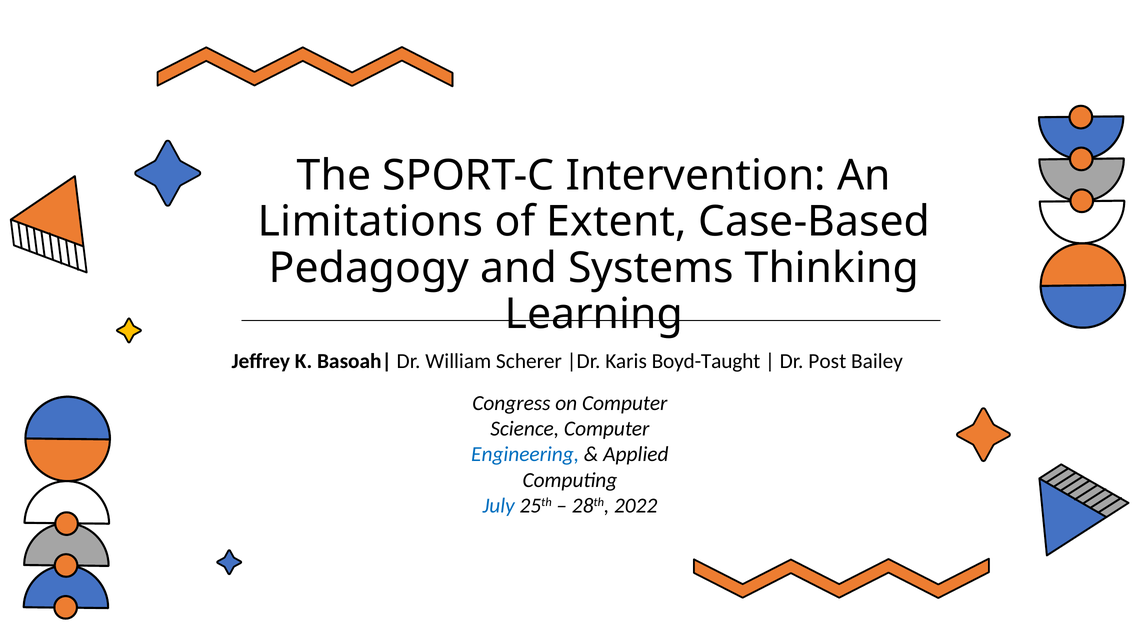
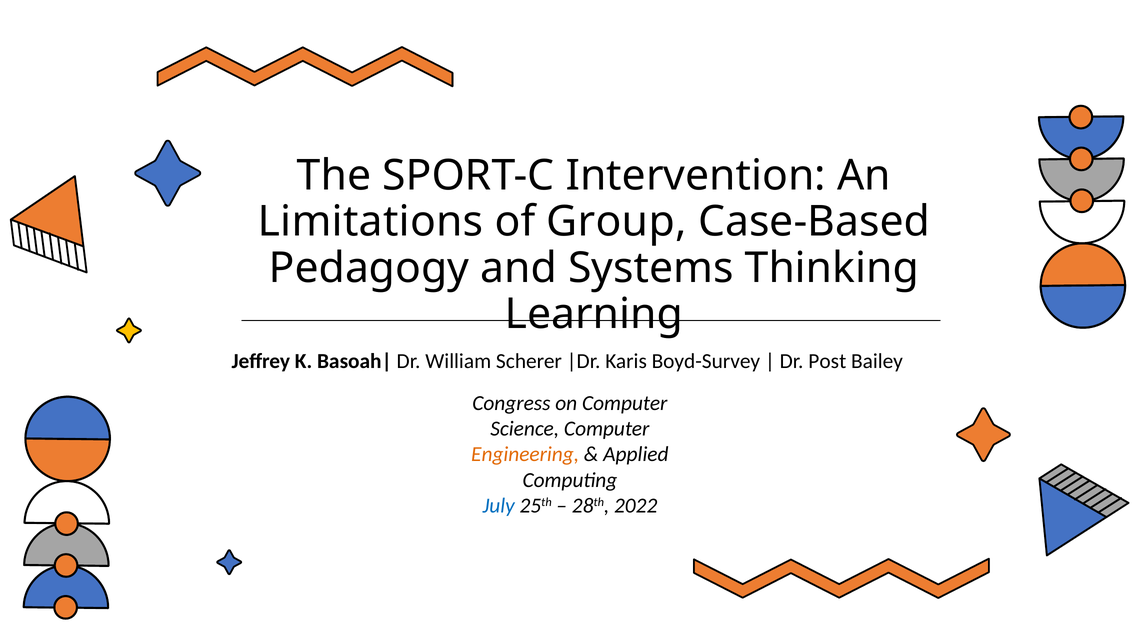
Extent: Extent -> Group
Boyd-Taught: Boyd-Taught -> Boyd-Survey
Engineering colour: blue -> orange
